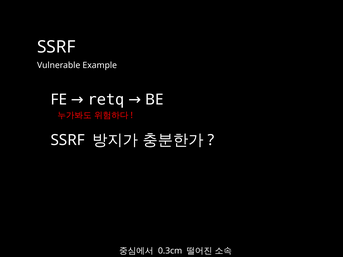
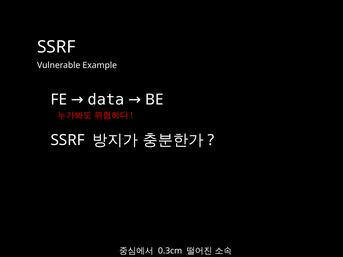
retq: retq -> data
